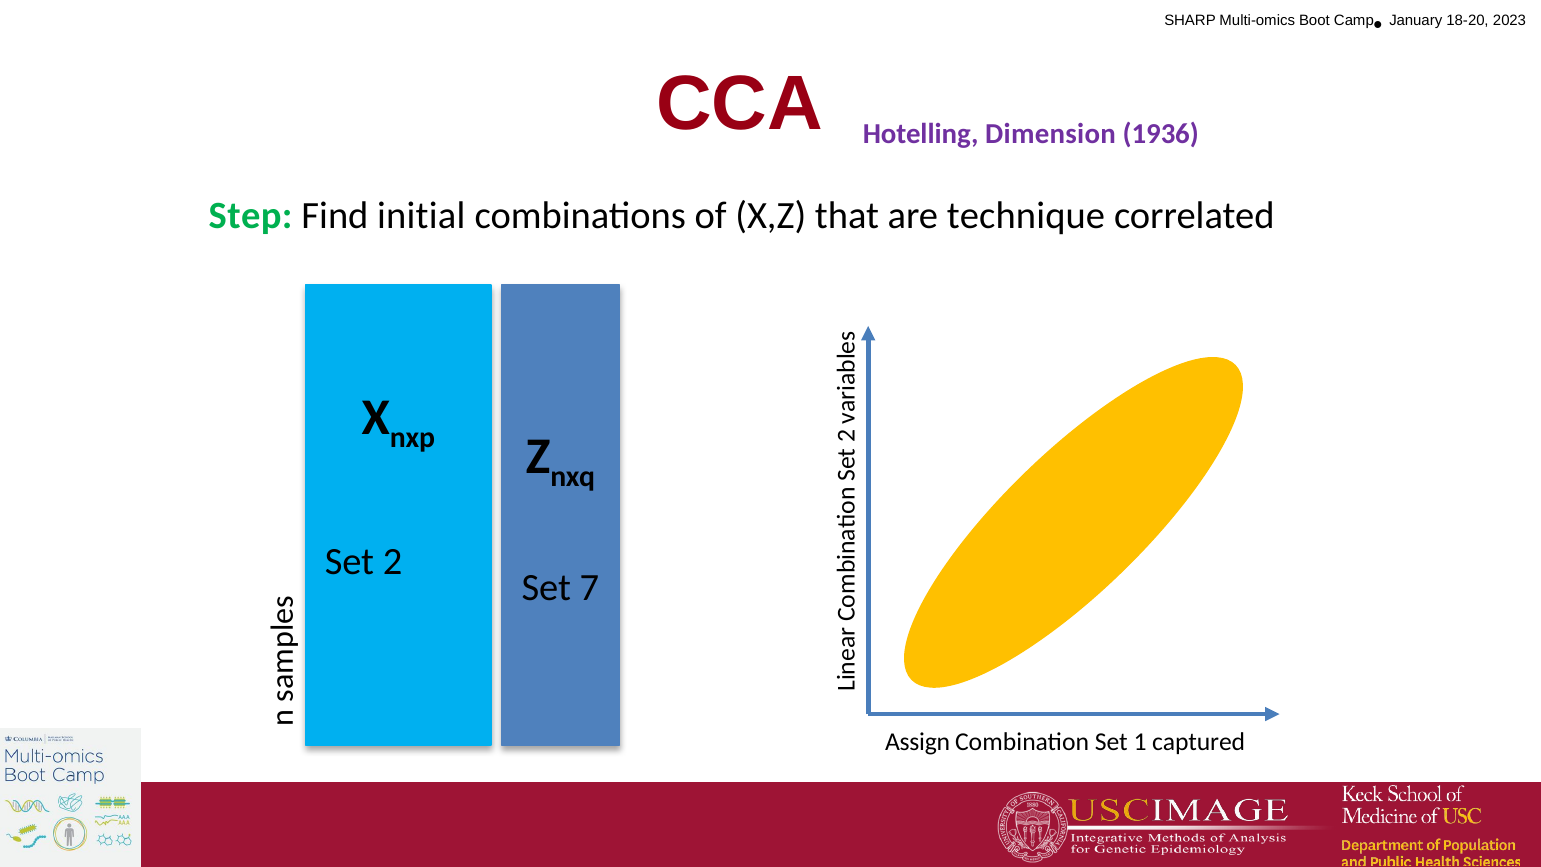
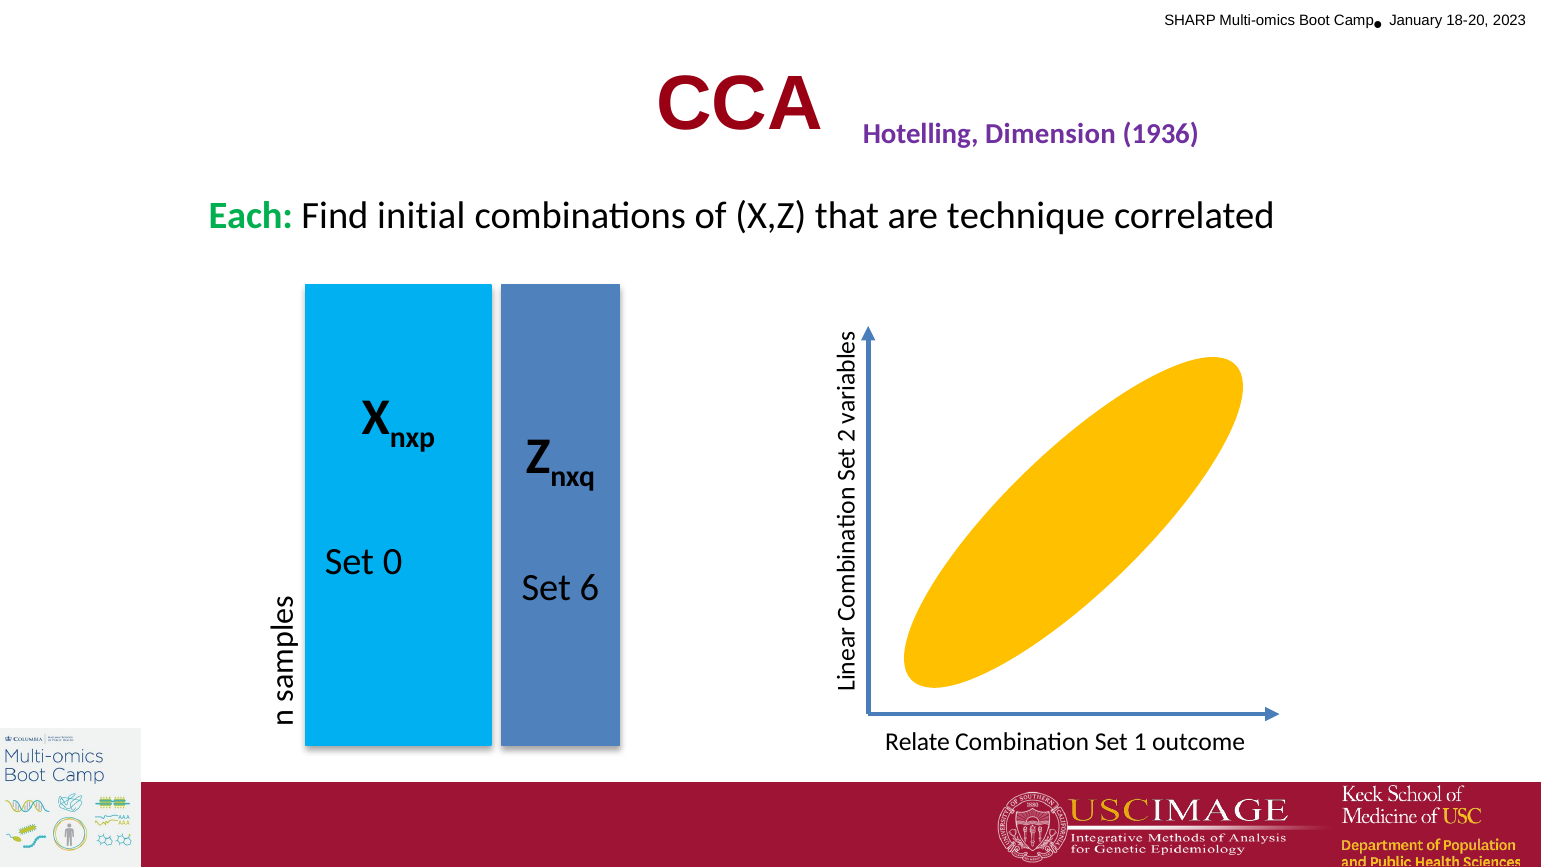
Step: Step -> Each
Set 2: 2 -> 0
7: 7 -> 6
Assign: Assign -> Relate
captured: captured -> outcome
